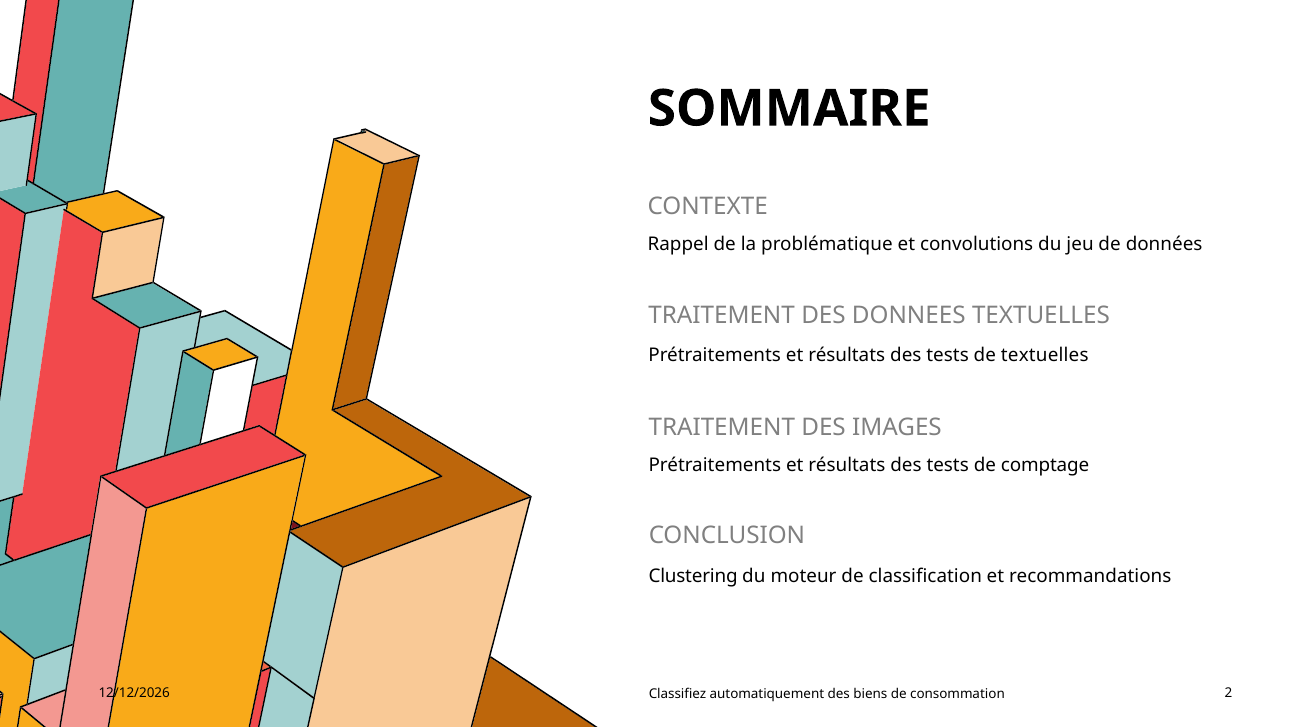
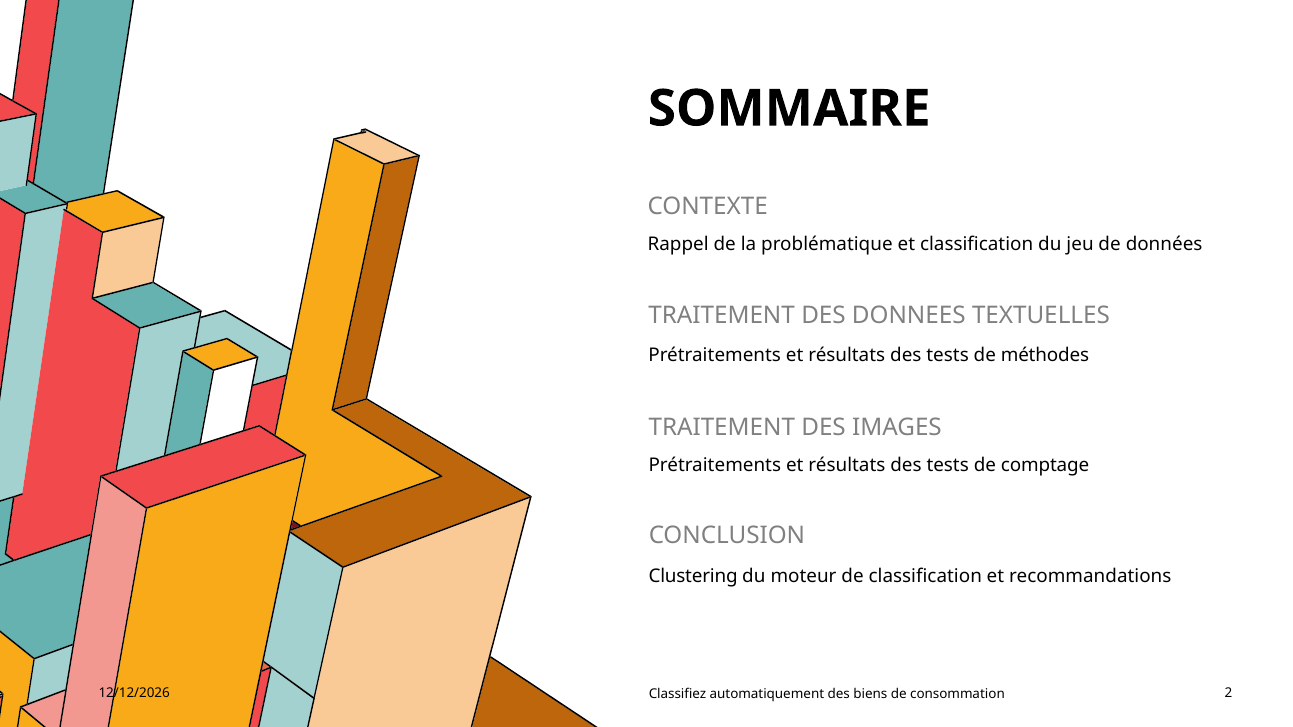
et convolutions: convolutions -> classification
de textuelles: textuelles -> méthodes
